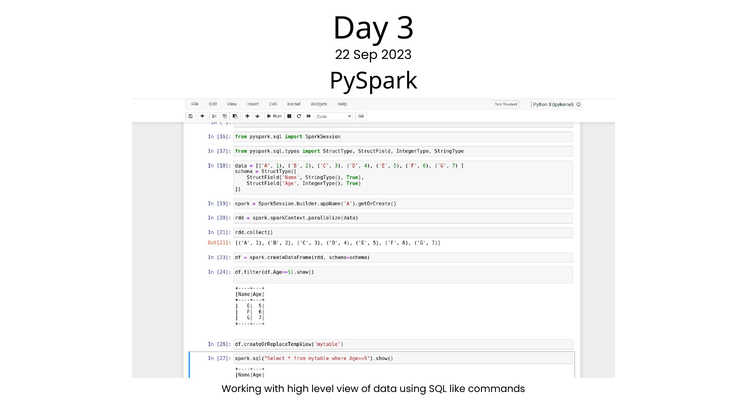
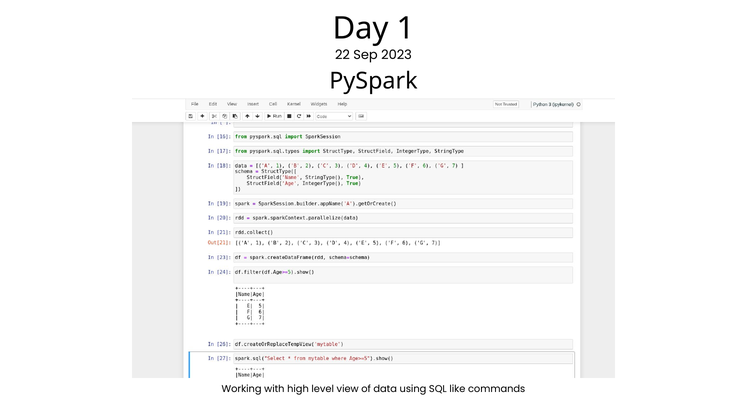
3: 3 -> 1
